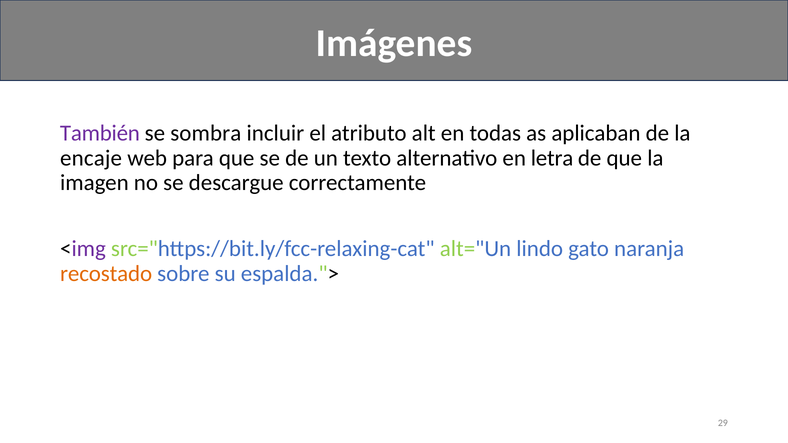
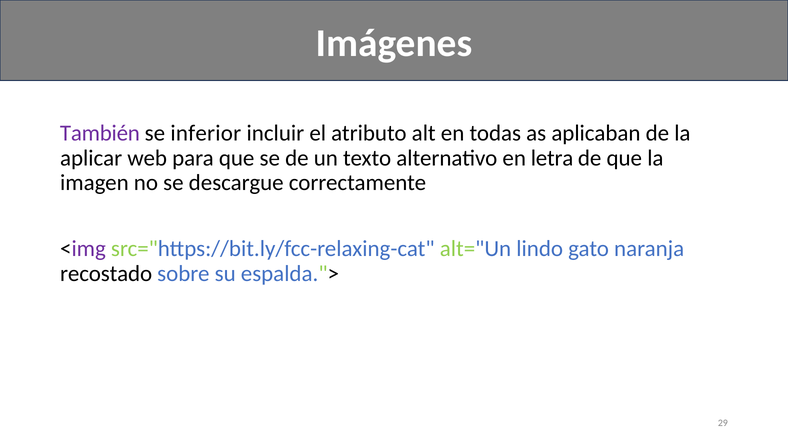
sombra: sombra -> inferior
encaje: encaje -> aplicar
recostado colour: orange -> black
